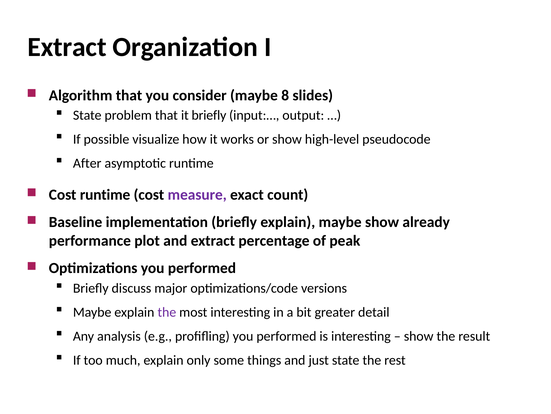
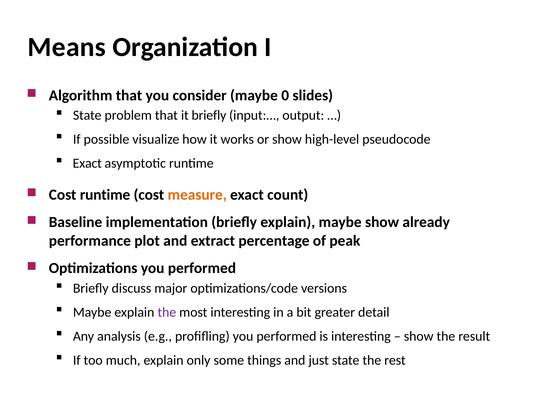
Extract at (67, 47): Extract -> Means
8: 8 -> 0
After at (87, 163): After -> Exact
measure colour: purple -> orange
